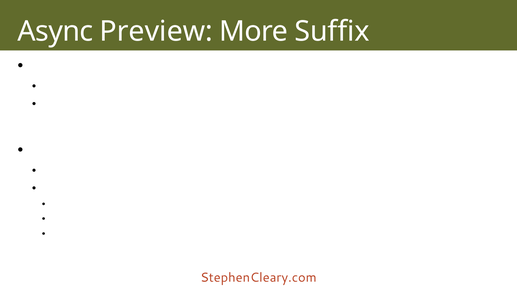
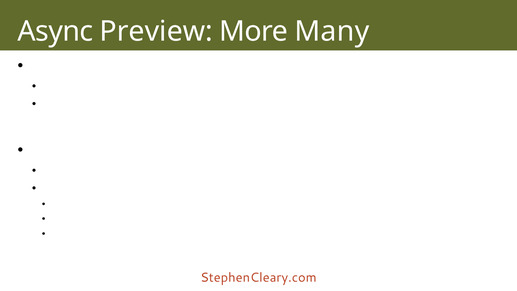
Suffix: Suffix -> Many
